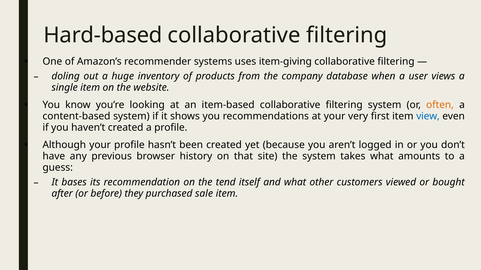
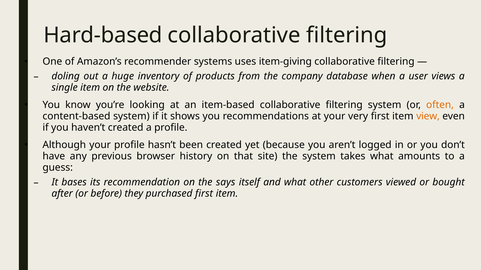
view colour: blue -> orange
tend: tend -> says
purchased sale: sale -> first
